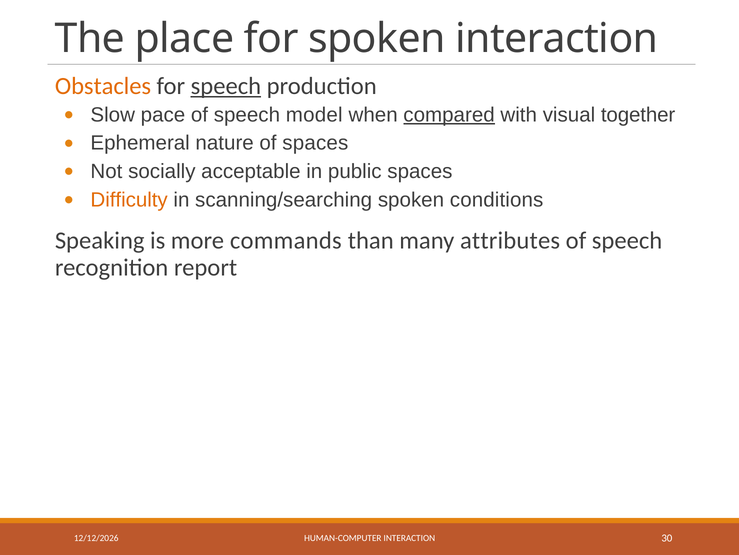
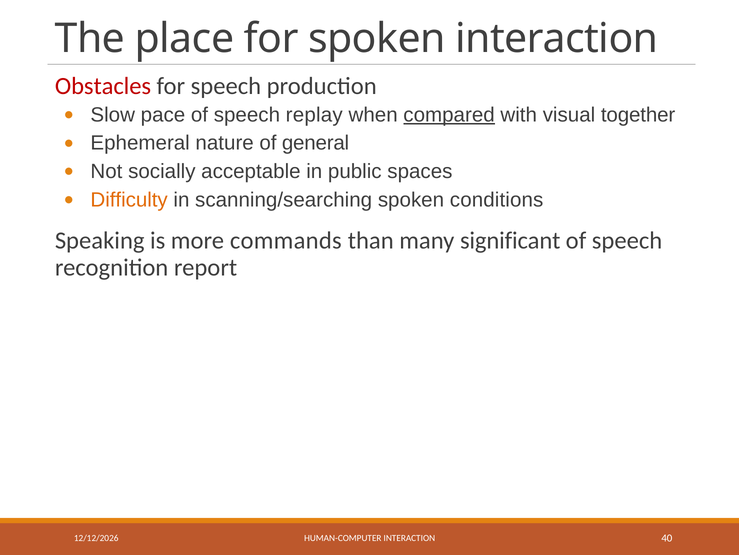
Obstacles colour: orange -> red
speech at (226, 86) underline: present -> none
model: model -> replay
of spaces: spaces -> general
attributes: attributes -> significant
30: 30 -> 40
